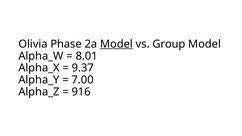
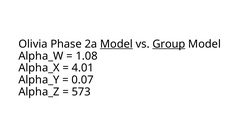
Group underline: none -> present
8.01: 8.01 -> 1.08
9.37: 9.37 -> 4.01
7.00: 7.00 -> 0.07
916: 916 -> 573
